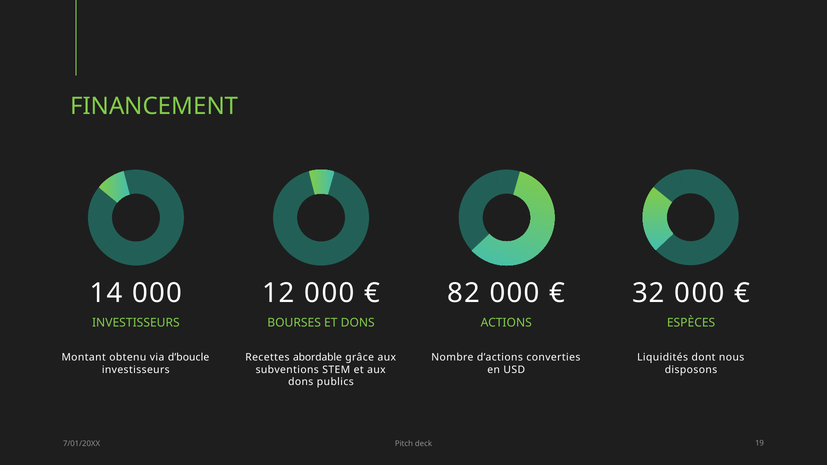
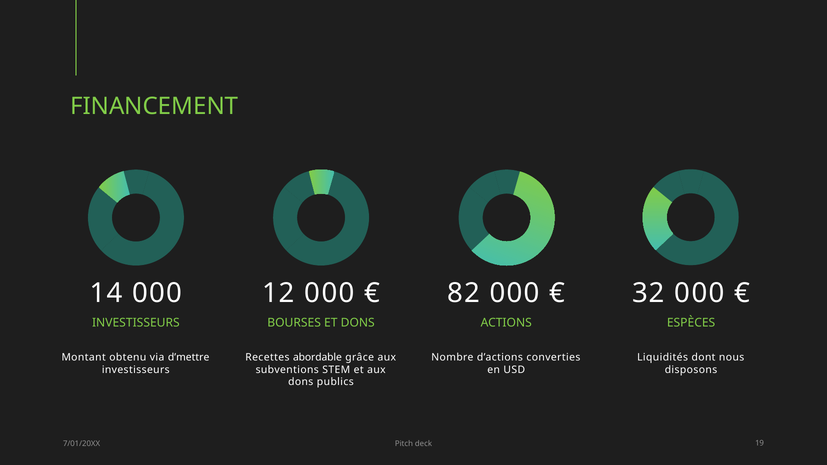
d’boucle: d’boucle -> d’mettre
